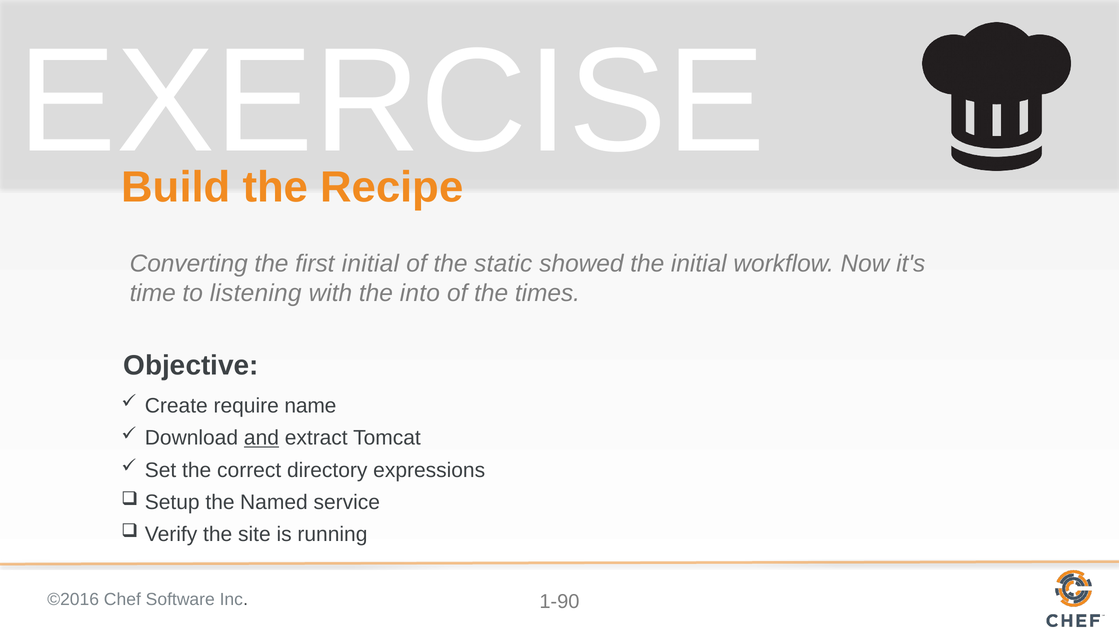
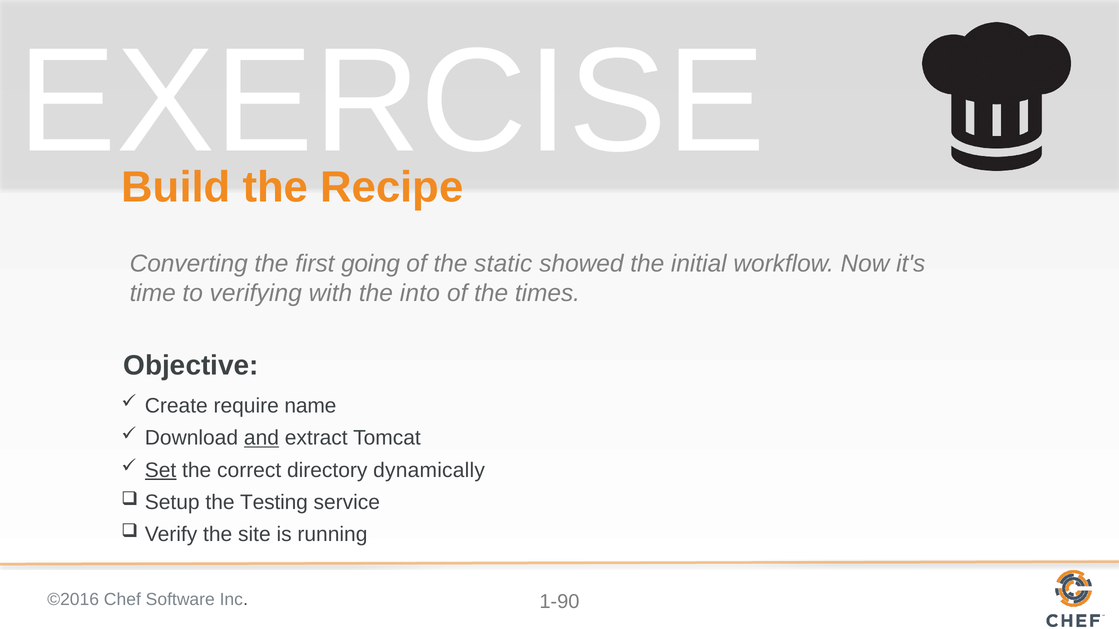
first initial: initial -> going
listening: listening -> verifying
Set underline: none -> present
expressions: expressions -> dynamically
Named: Named -> Testing
